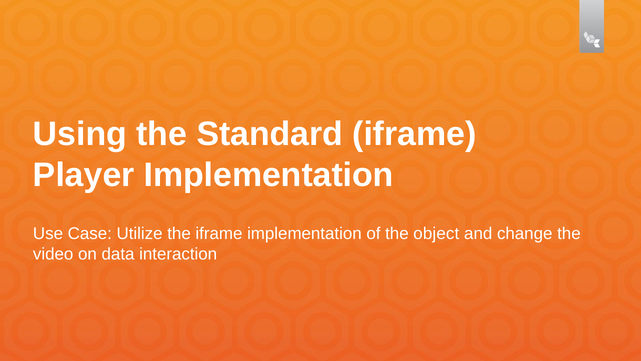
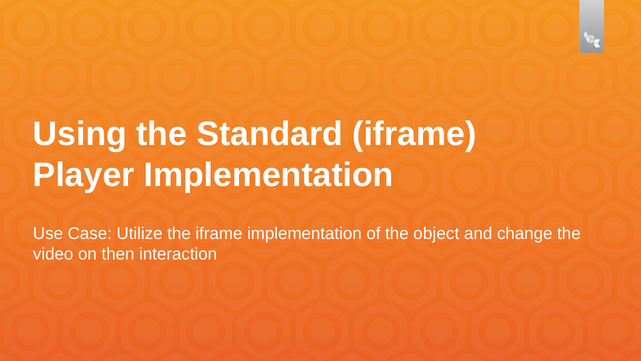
data: data -> then
